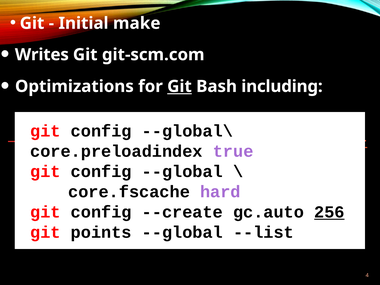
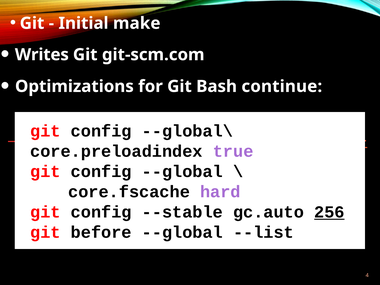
Git at (180, 86) underline: present -> none
including: including -> continue
--create: --create -> --stable
points: points -> before
